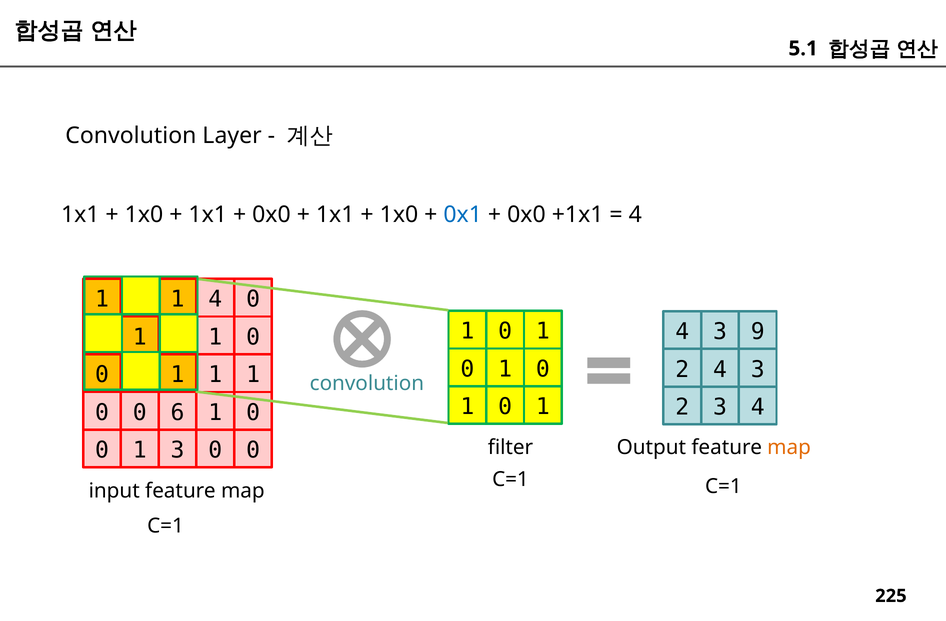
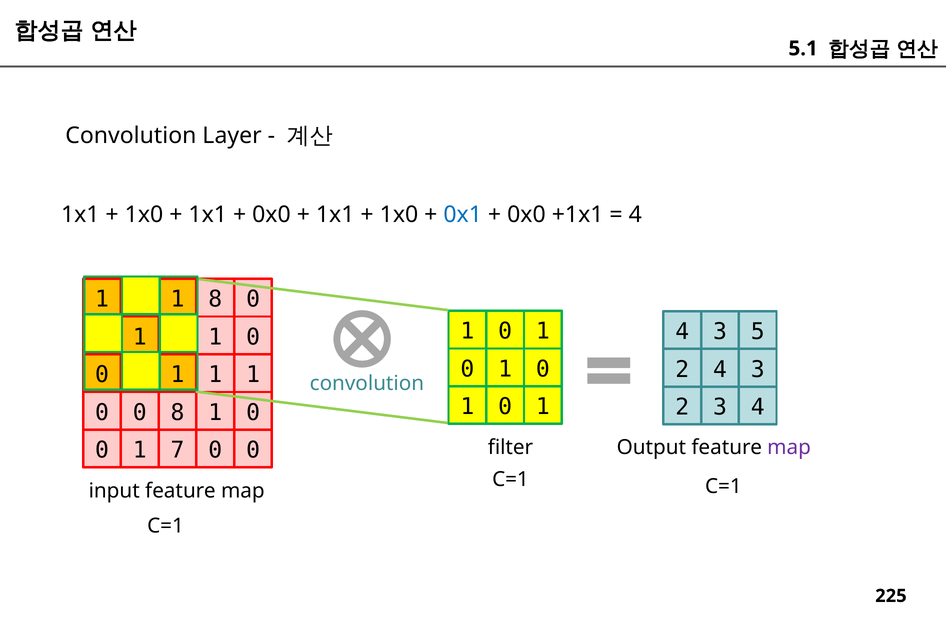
4 at (215, 299): 4 -> 8
9: 9 -> 5
0 6: 6 -> 8
1 3: 3 -> 7
map at (789, 448) colour: orange -> purple
